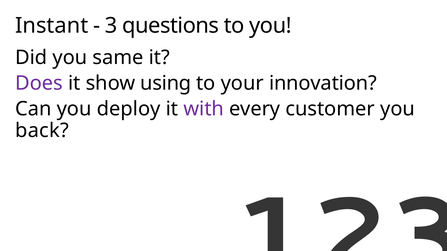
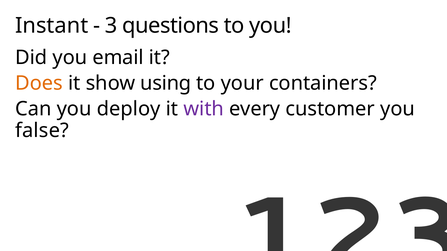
same: same -> email
Does colour: purple -> orange
innovation: innovation -> containers
back: back -> false
